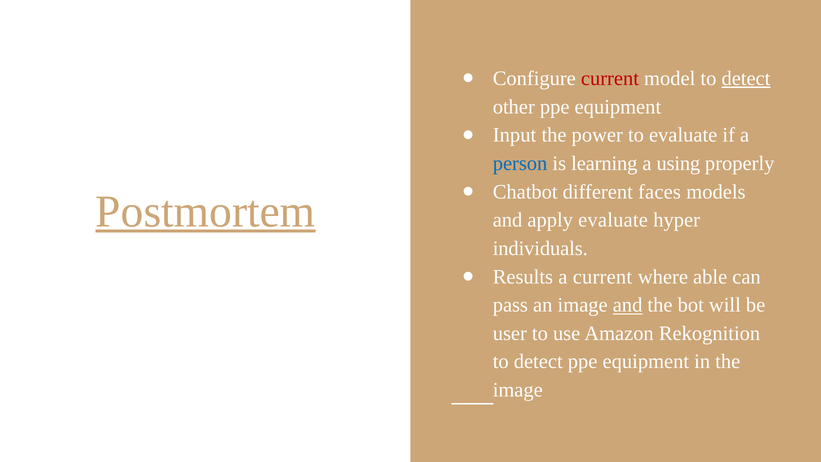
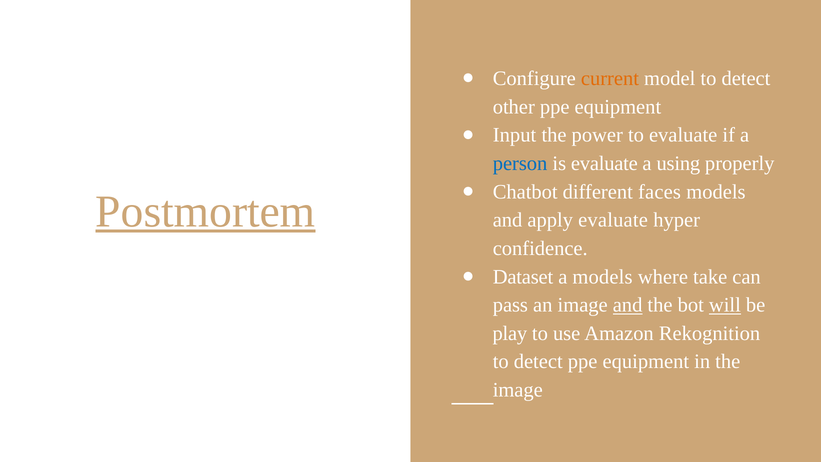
current at (610, 78) colour: red -> orange
detect at (746, 78) underline: present -> none
is learning: learning -> evaluate
individuals: individuals -> confidence
Results: Results -> Dataset
a current: current -> models
able: able -> take
will underline: none -> present
user: user -> play
